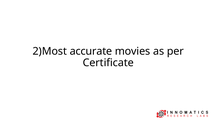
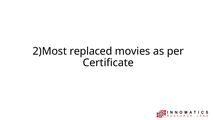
accurate: accurate -> replaced
